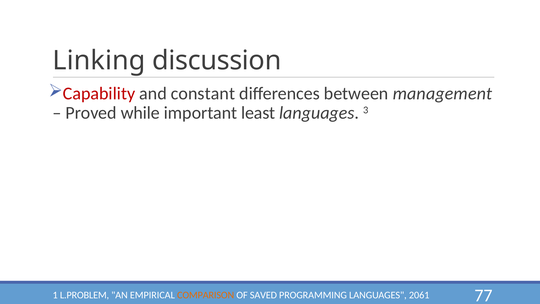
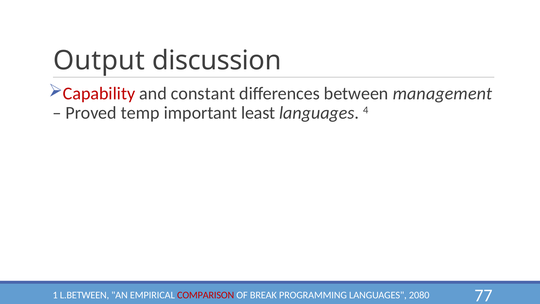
Linking: Linking -> Output
while: while -> temp
3: 3 -> 4
L.PROBLEM: L.PROBLEM -> L.BETWEEN
COMPARISON colour: orange -> red
SAVED: SAVED -> BREAK
2061: 2061 -> 2080
